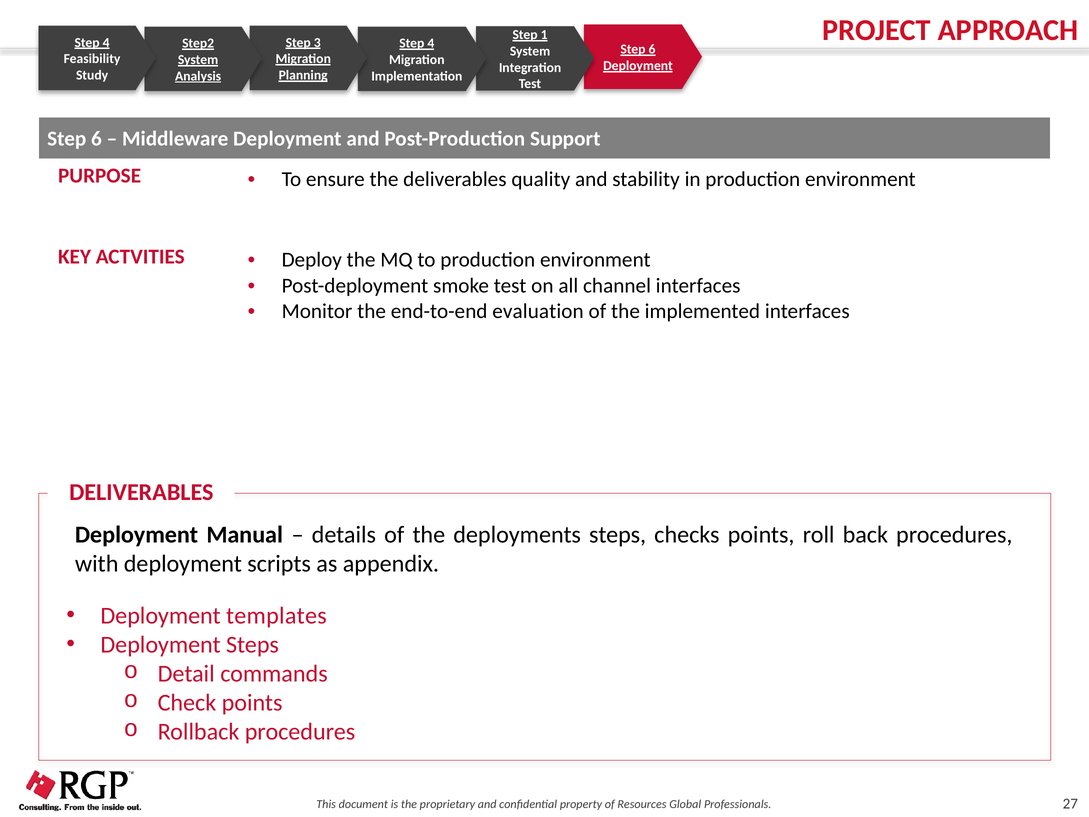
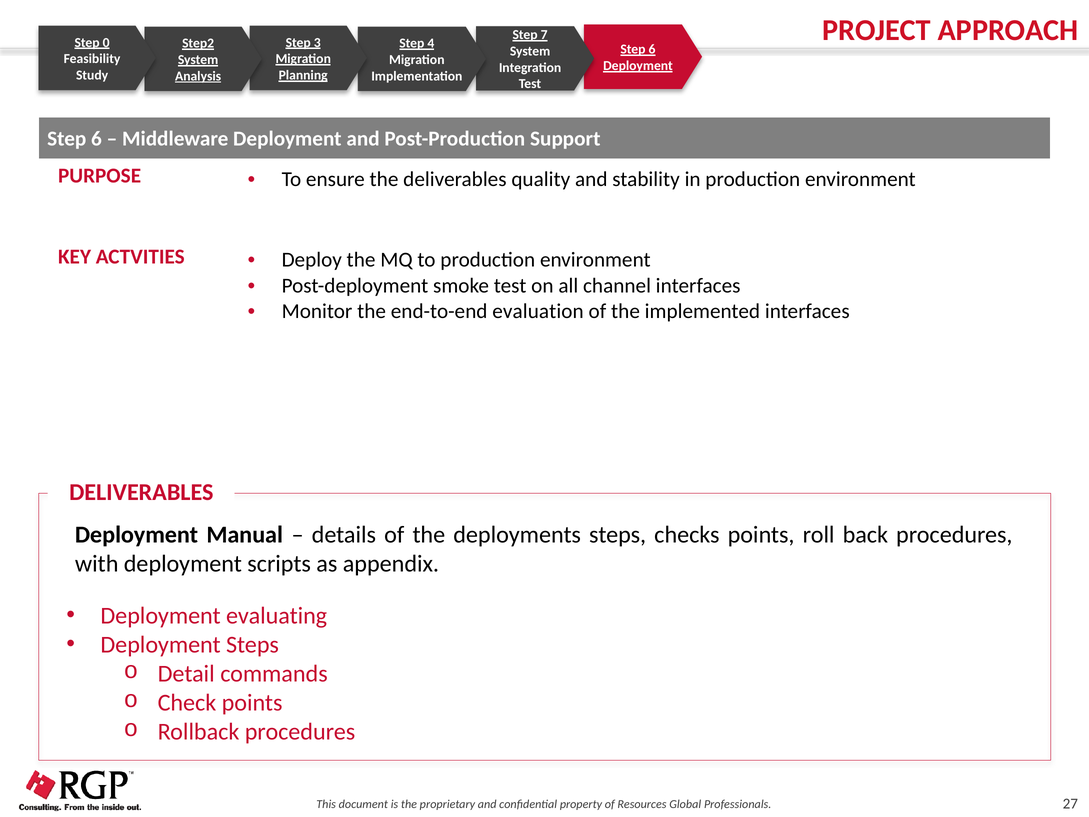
1: 1 -> 7
4 at (106, 42): 4 -> 0
templates: templates -> evaluating
